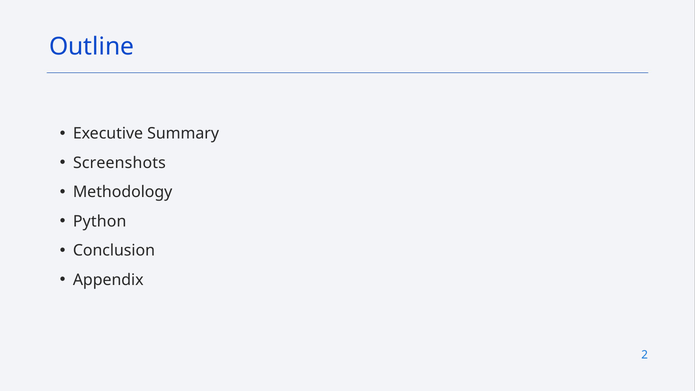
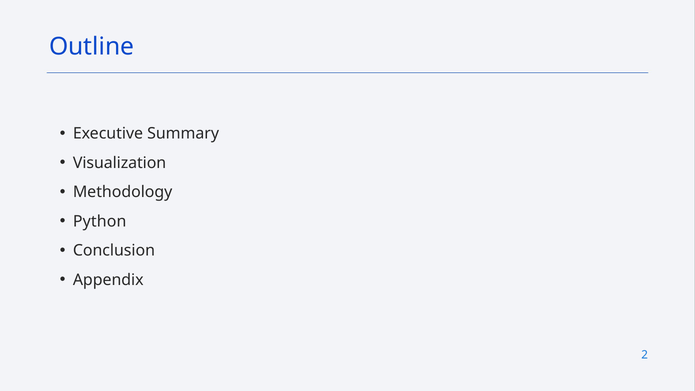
Screenshots: Screenshots -> Visualization
